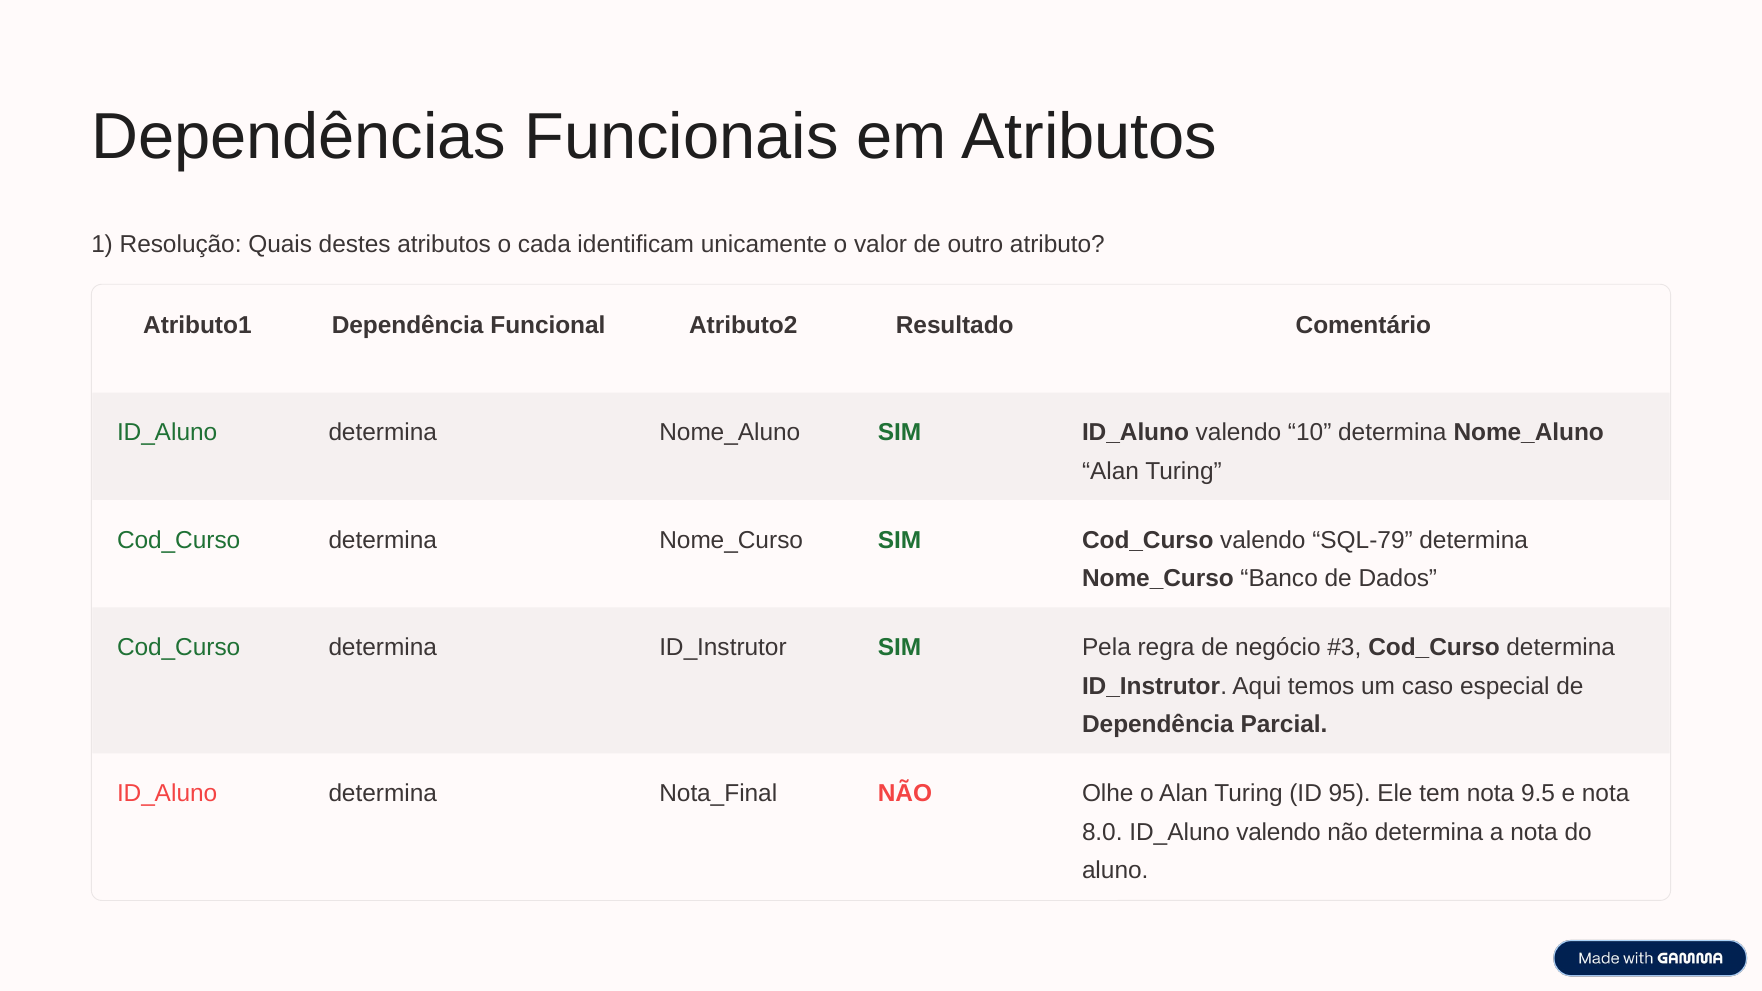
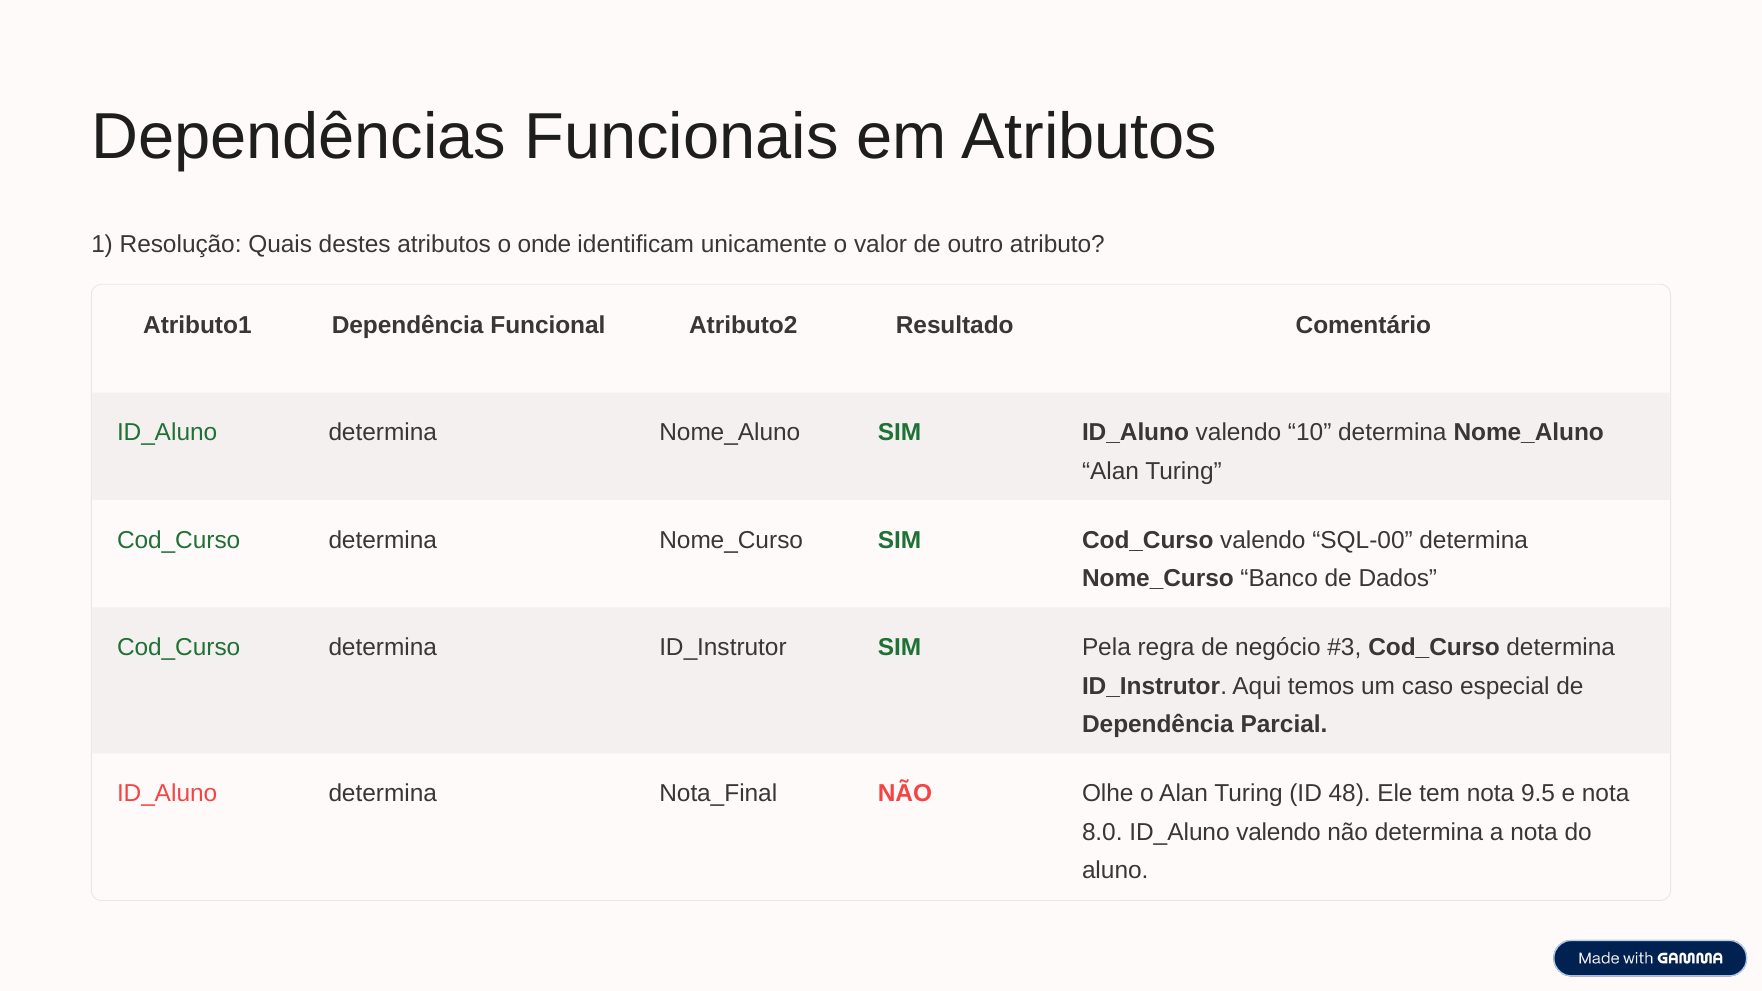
cada: cada -> onde
SQL-79: SQL-79 -> SQL-00
95: 95 -> 48
